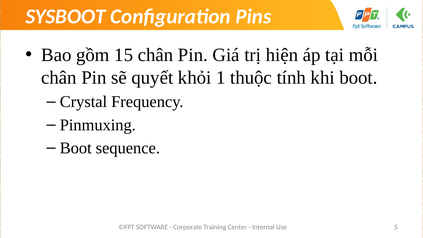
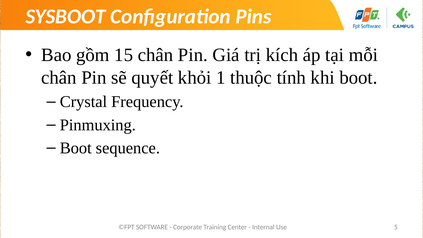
hiện: hiện -> kích
